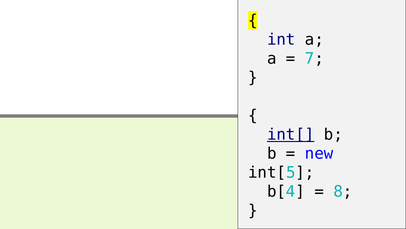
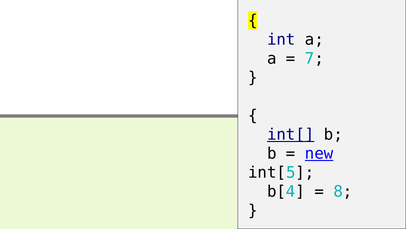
new underline: none -> present
